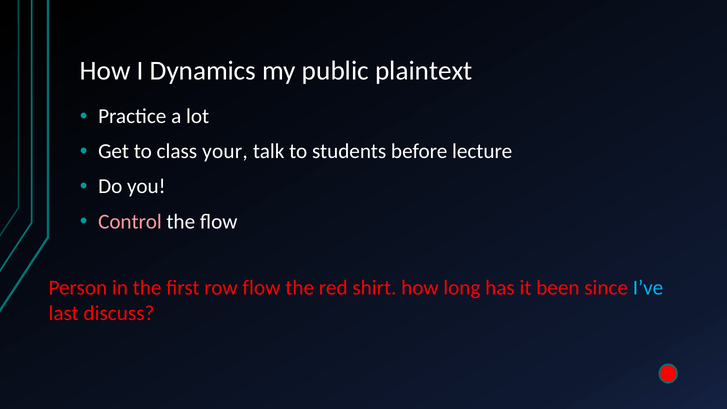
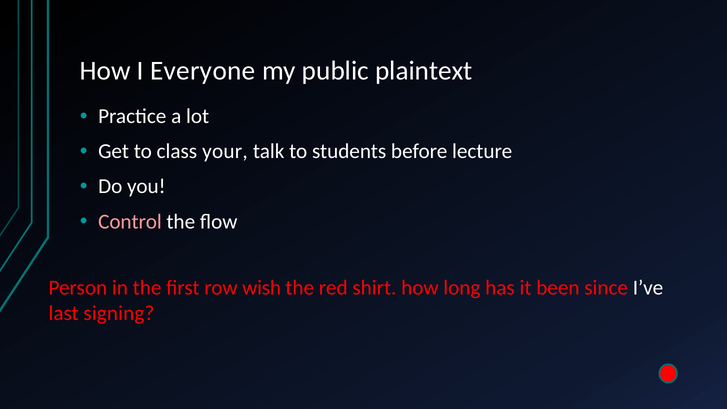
Dynamics: Dynamics -> Everyone
row flow: flow -> wish
I’ve colour: light blue -> white
discuss: discuss -> signing
